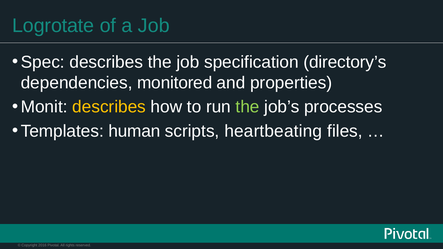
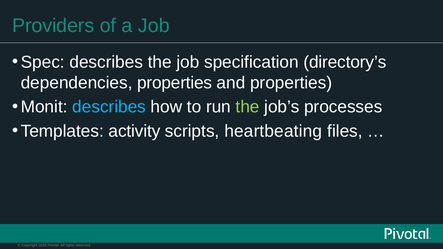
Logrotate: Logrotate -> Providers
dependencies monitored: monitored -> properties
describes at (109, 107) colour: yellow -> light blue
human: human -> activity
